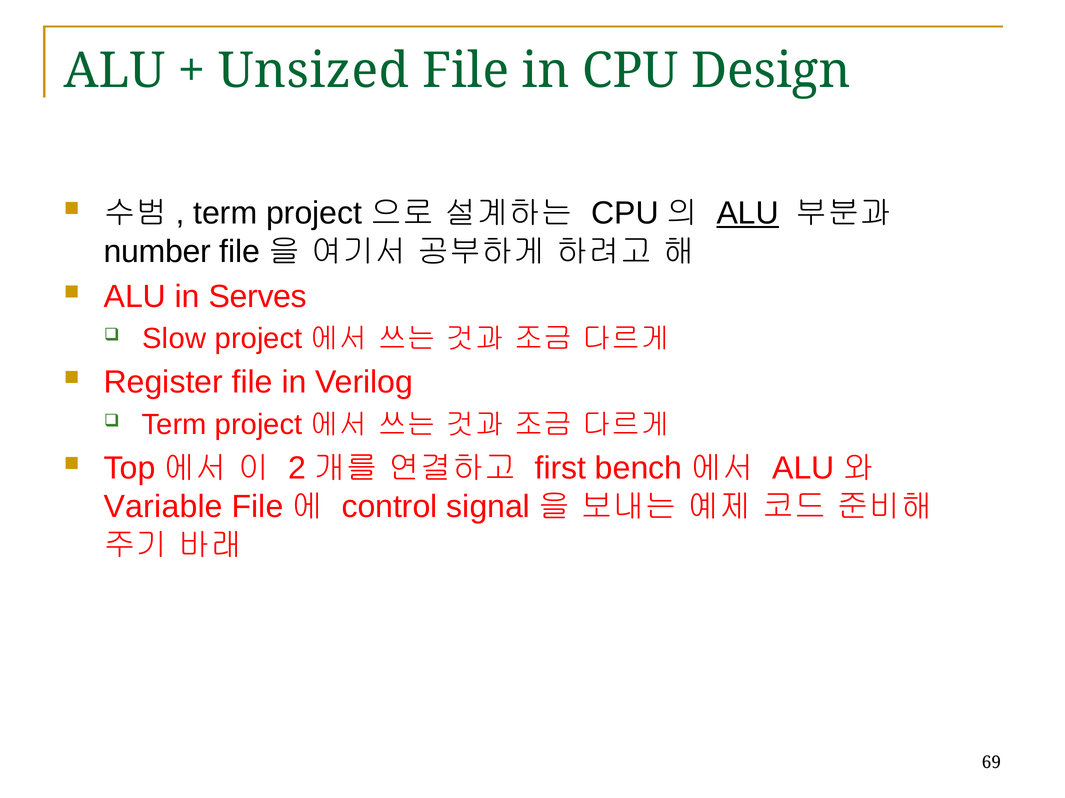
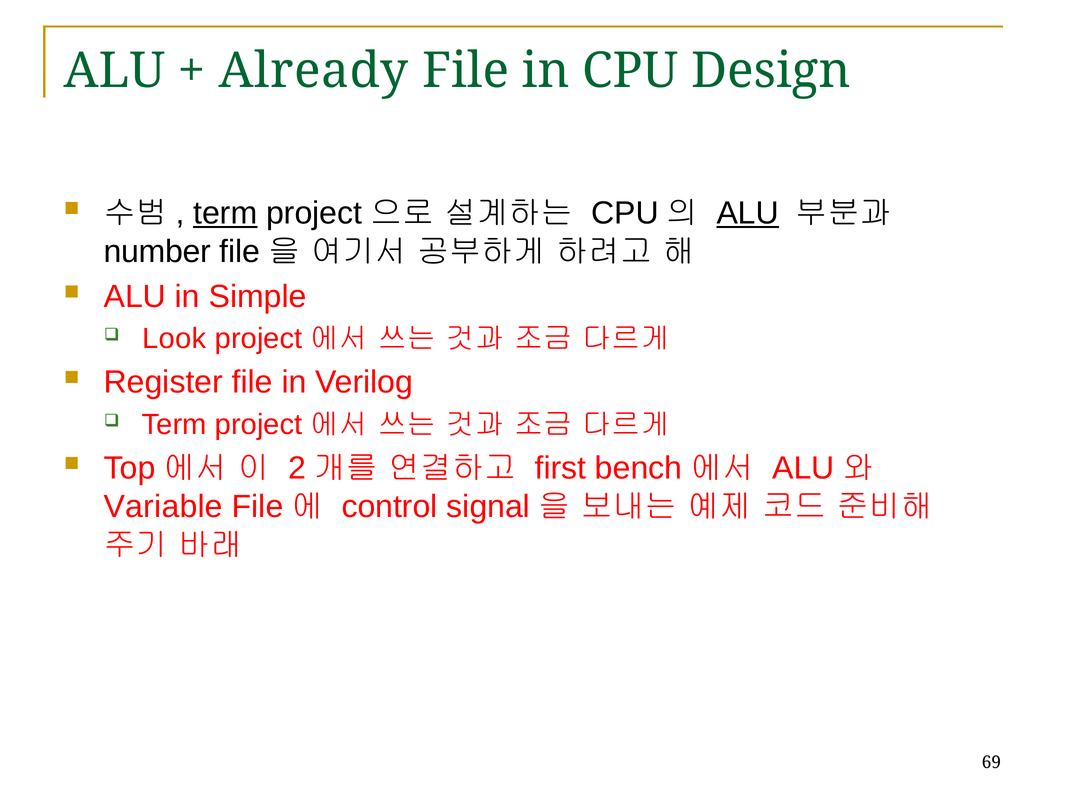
Unsized: Unsized -> Already
term at (225, 213) underline: none -> present
Serves: Serves -> Simple
Slow: Slow -> Look
